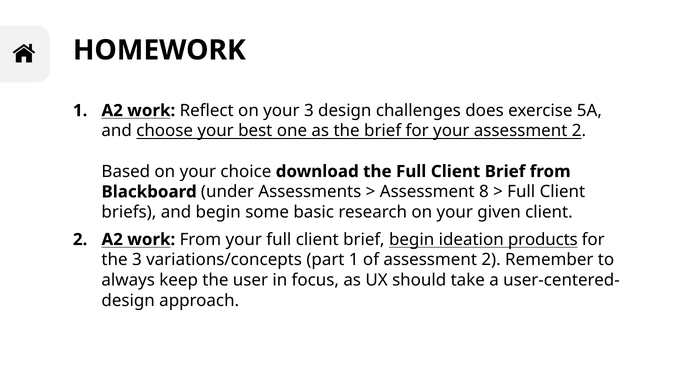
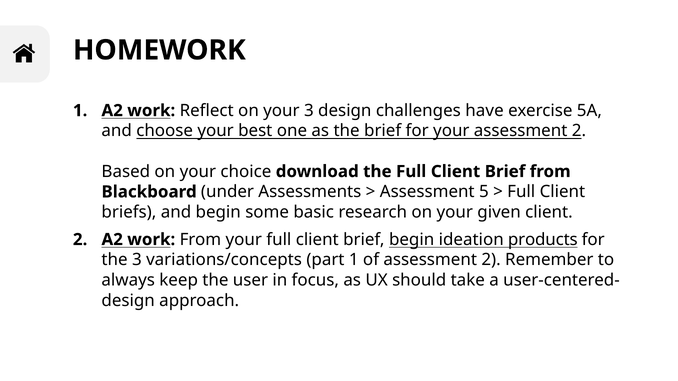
does: does -> have
8: 8 -> 5
